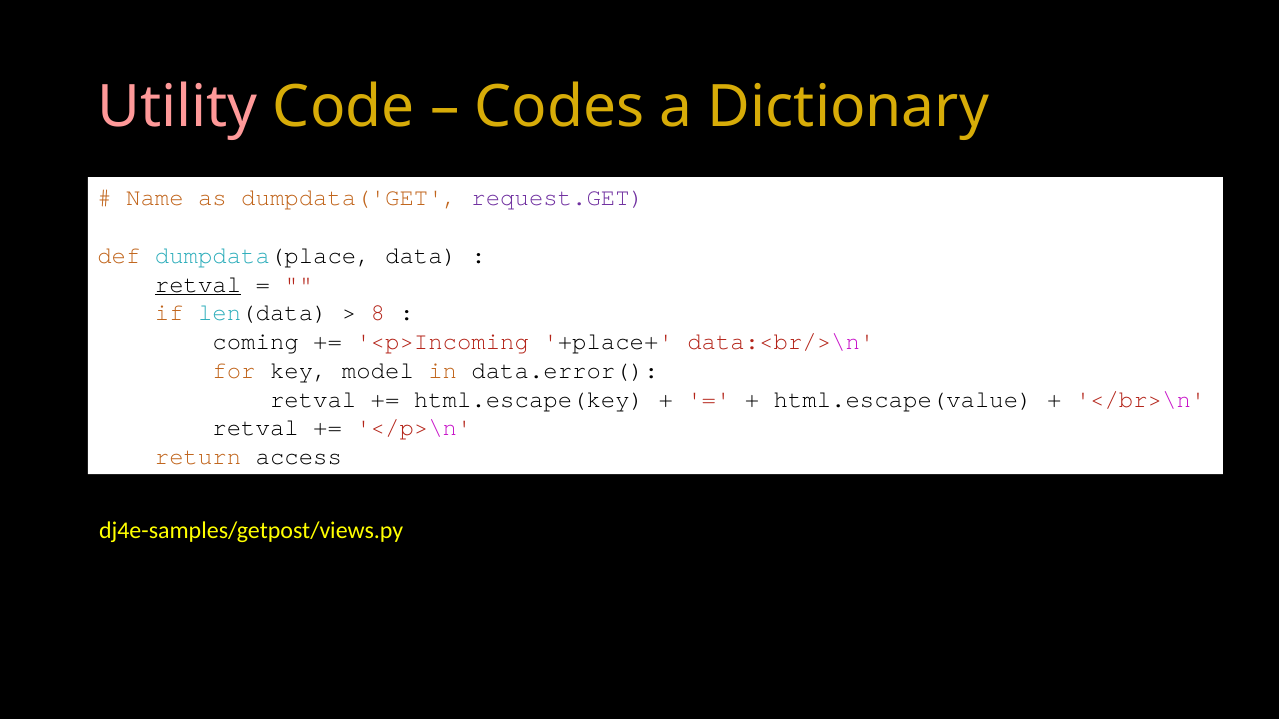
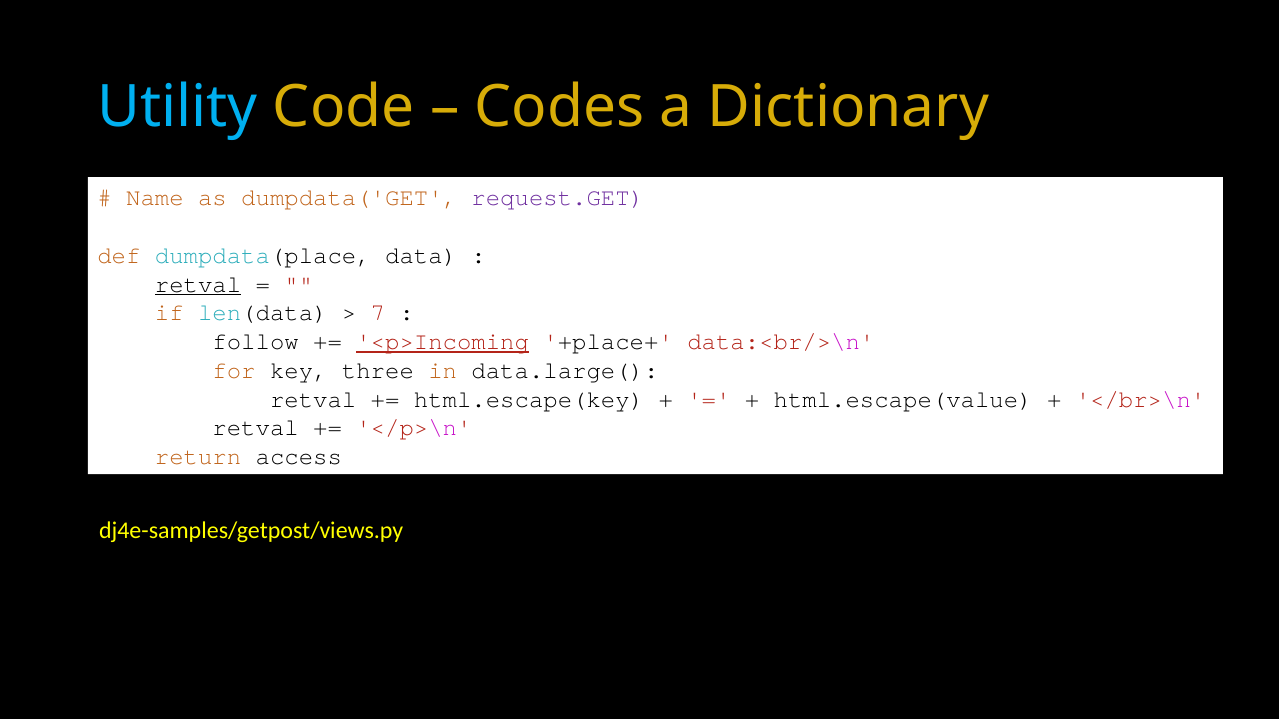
Utility colour: pink -> light blue
8: 8 -> 7
coming: coming -> follow
<p>Incoming underline: none -> present
model: model -> three
data.error(: data.error( -> data.large(
